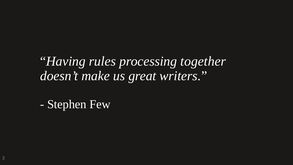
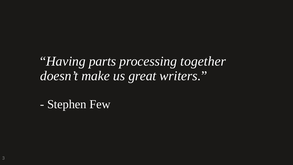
rules: rules -> parts
